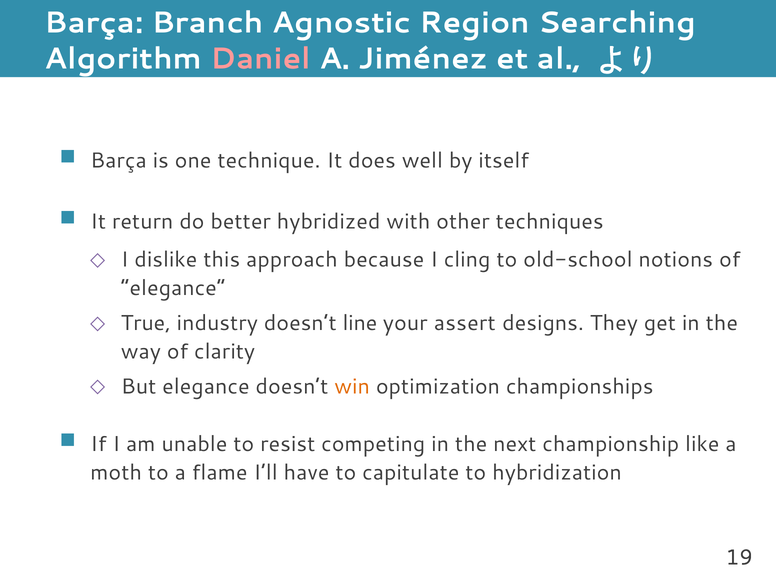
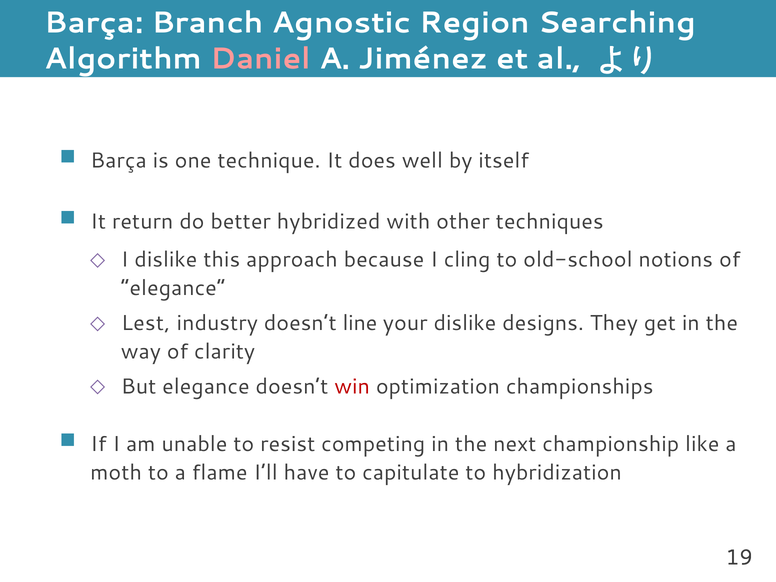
True: True -> Lest
your assert: assert -> dislike
win colour: orange -> red
